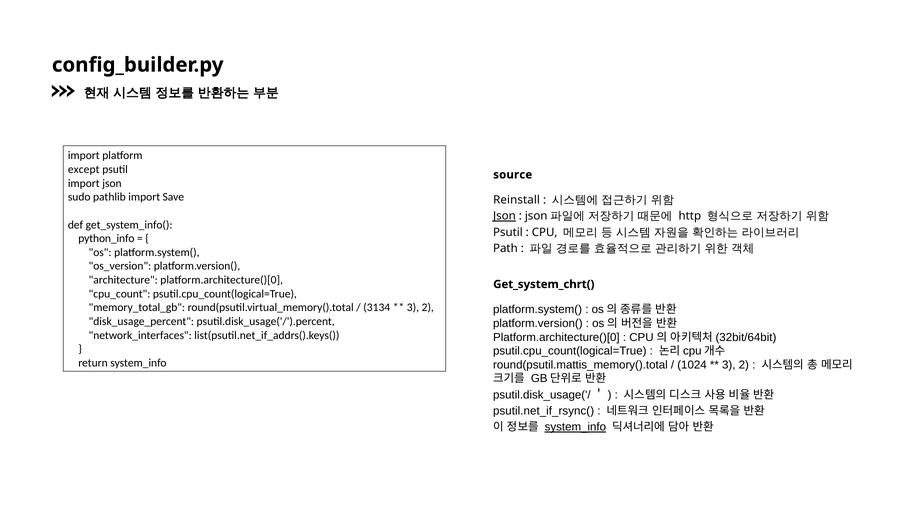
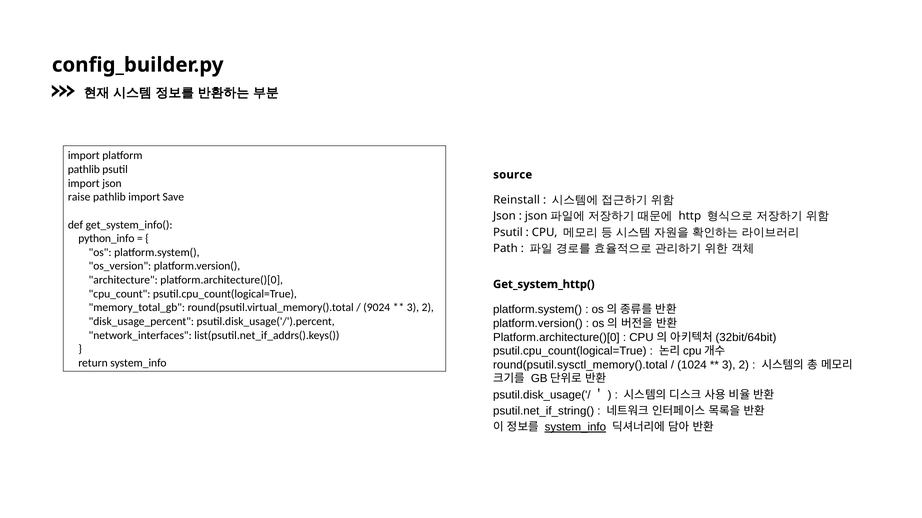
except at (84, 170): except -> pathlib
sudo: sudo -> raise
Json at (504, 216) underline: present -> none
Get_system_chrt(: Get_system_chrt( -> Get_system_http(
3134: 3134 -> 9024
round(psutil.mattis_memory().total: round(psutil.mattis_memory().total -> round(psutil.sysctl_memory().total
psutil.net_if_rsync(: psutil.net_if_rsync( -> psutil.net_if_string(
